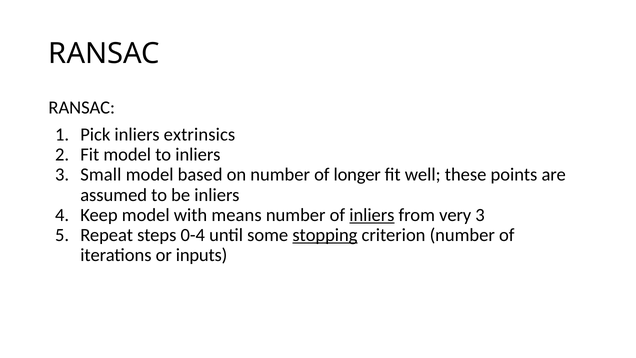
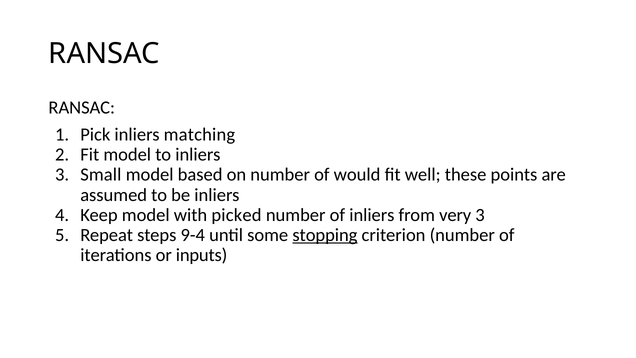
extrinsics: extrinsics -> matching
longer: longer -> would
means: means -> picked
inliers at (372, 215) underline: present -> none
0-4: 0-4 -> 9-4
